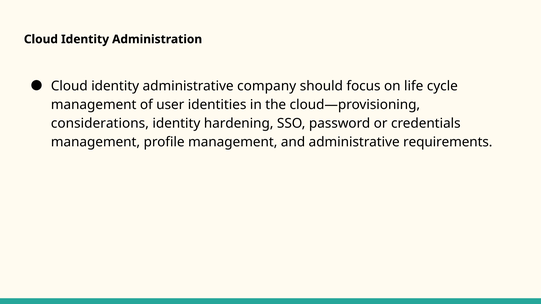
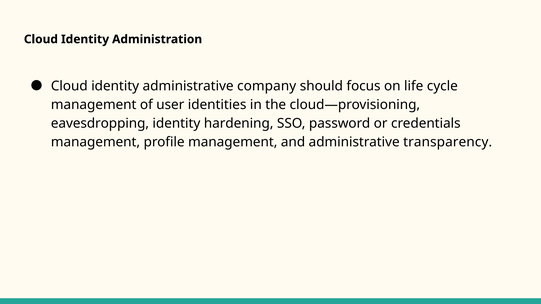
considerations: considerations -> eavesdropping
requirements: requirements -> transparency
